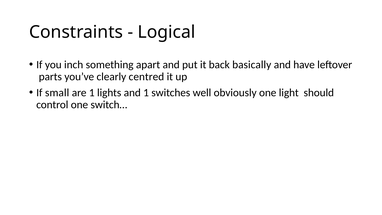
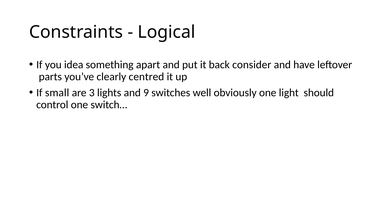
inch: inch -> idea
basically: basically -> consider
are 1: 1 -> 3
and 1: 1 -> 9
